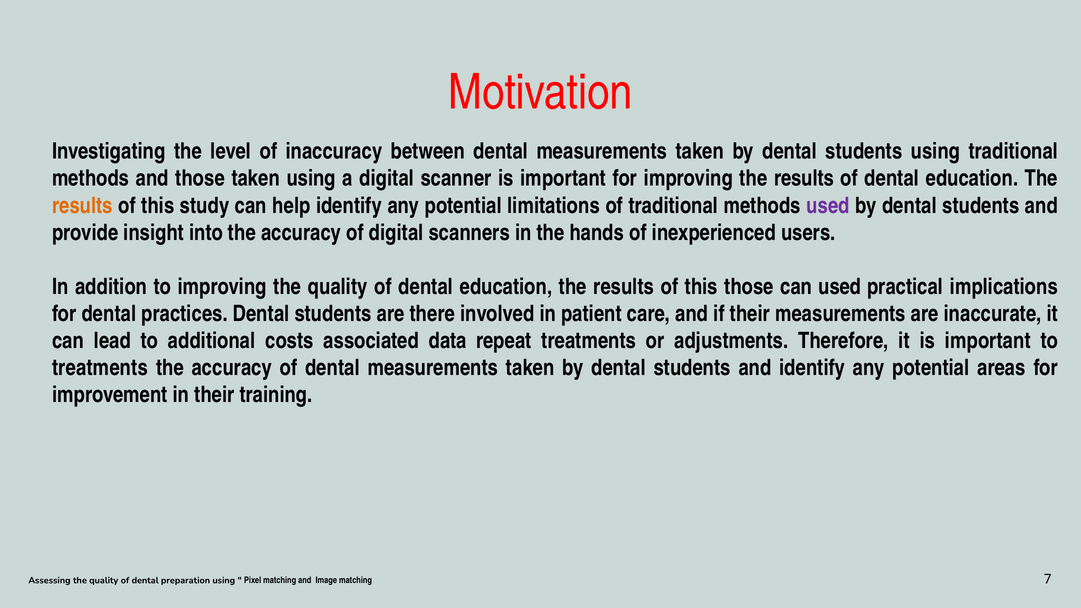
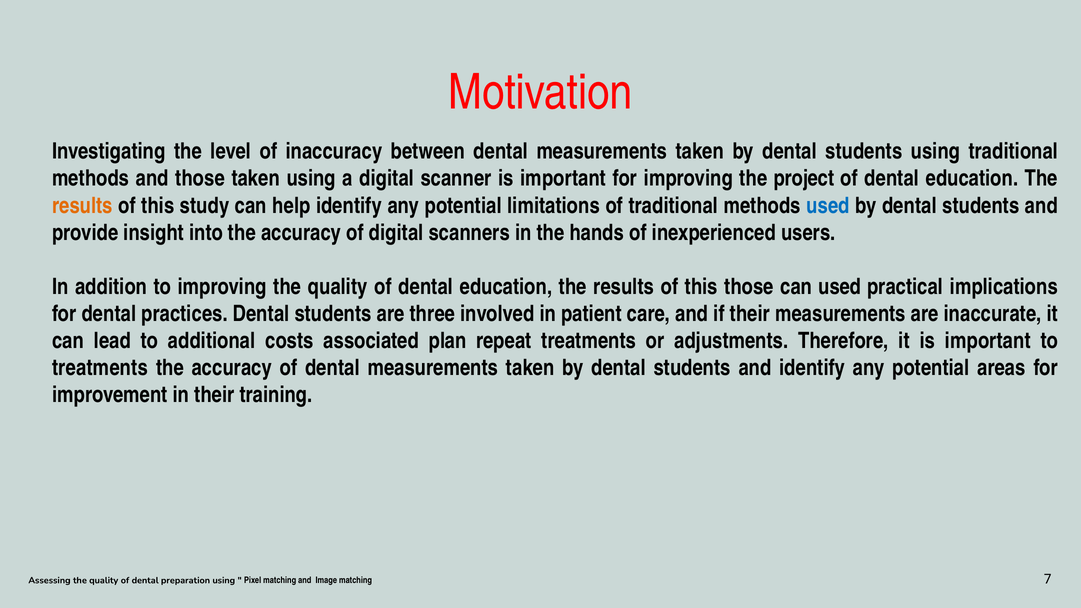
improving the results: results -> project
used at (828, 206) colour: purple -> blue
there: there -> three
data: data -> plan
